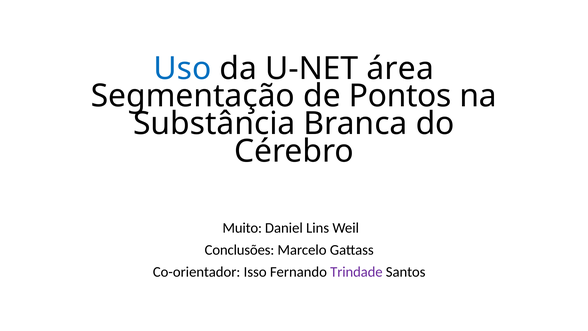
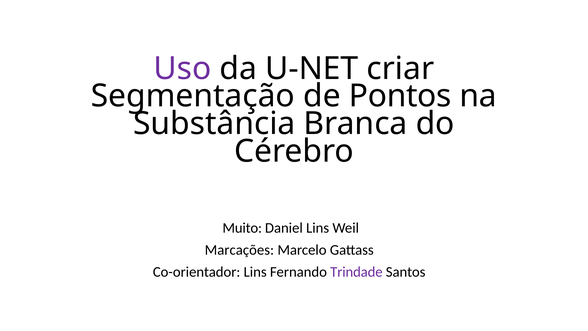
Uso colour: blue -> purple
área: área -> criar
Conclusões: Conclusões -> Marcações
Co-orientador Isso: Isso -> Lins
